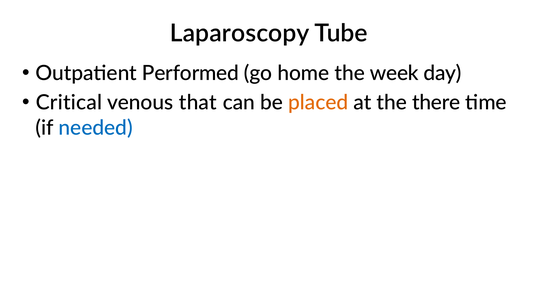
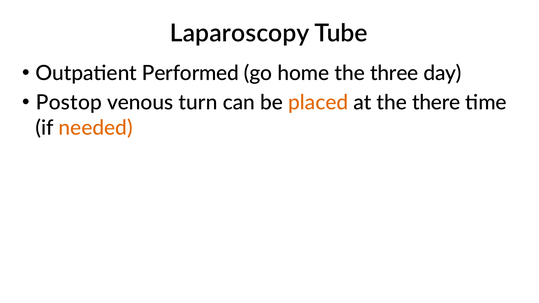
week: week -> three
Critical: Critical -> Postop
that: that -> turn
needed colour: blue -> orange
